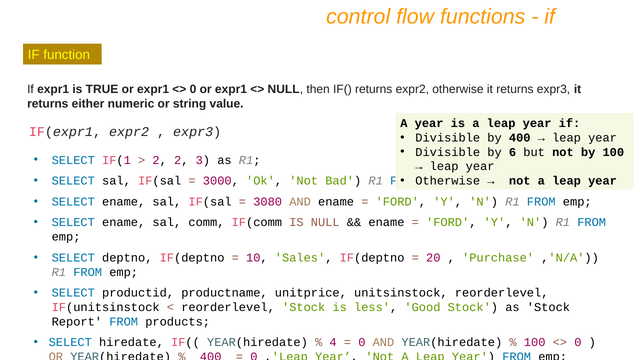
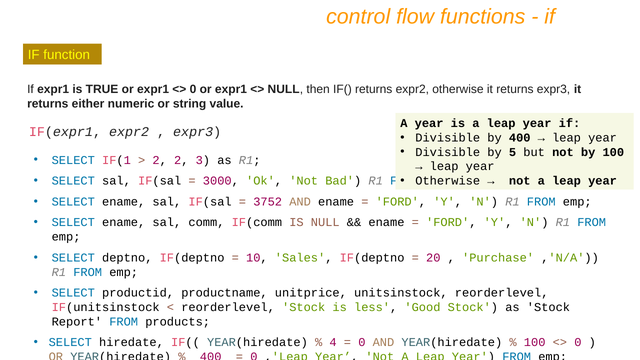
6: 6 -> 5
3080: 3080 -> 3752
